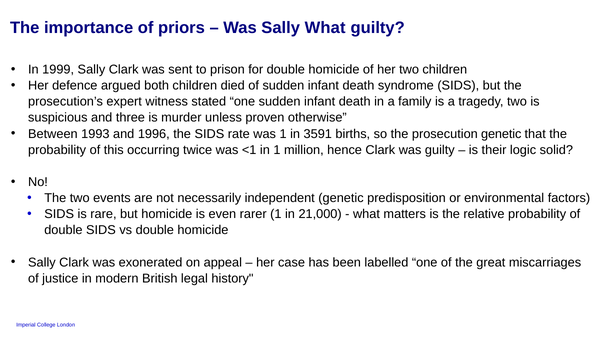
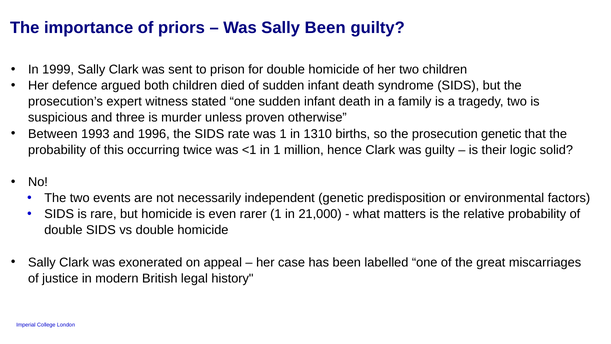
Sally What: What -> Been
3591: 3591 -> 1310
